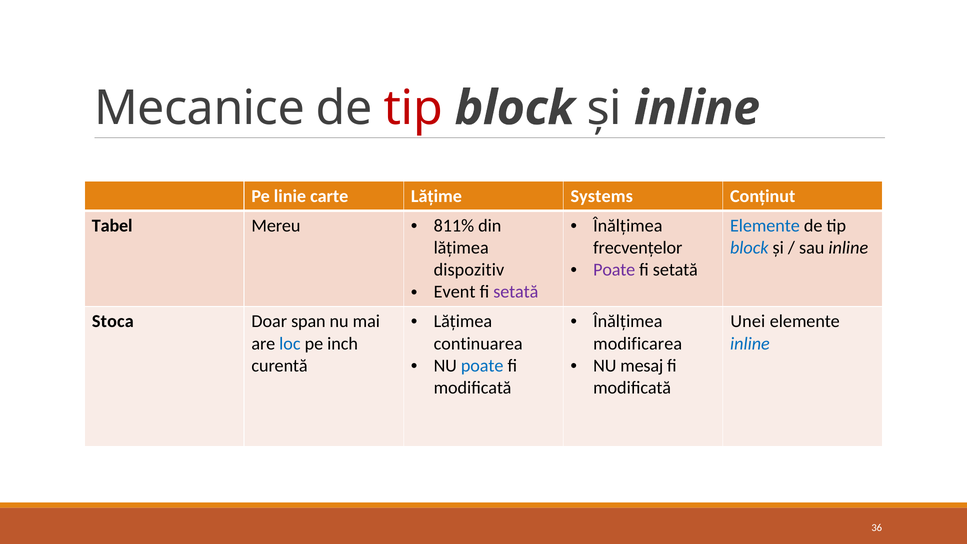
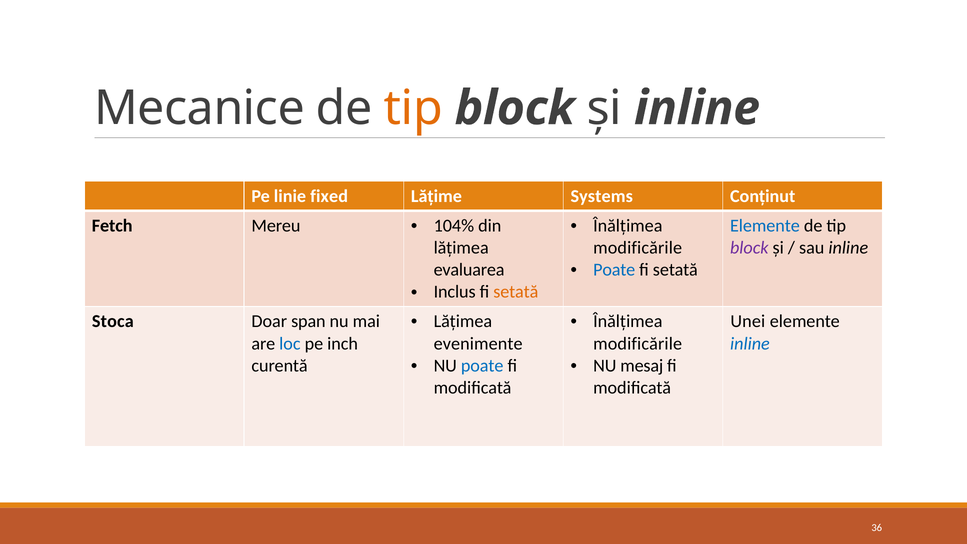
tip at (413, 108) colour: red -> orange
carte: carte -> fixed
Tabel: Tabel -> Fetch
811%: 811% -> 104%
frecvențelor at (638, 248): frecvențelor -> modificările
block at (749, 248) colour: blue -> purple
Poate at (614, 270) colour: purple -> blue
dispozitiv: dispozitiv -> evaluarea
Event: Event -> Inclus
setată at (516, 292) colour: purple -> orange
continuarea: continuarea -> evenimente
modificarea at (638, 344): modificarea -> modificările
